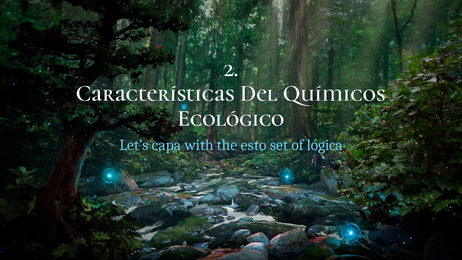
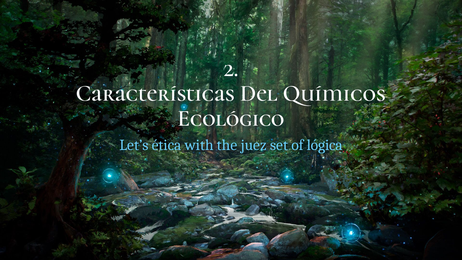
capa: capa -> ética
esto: esto -> juez
